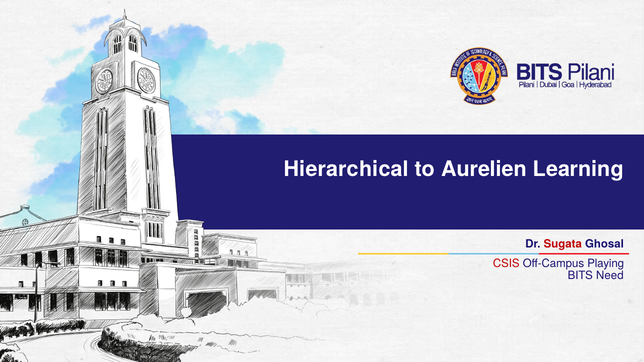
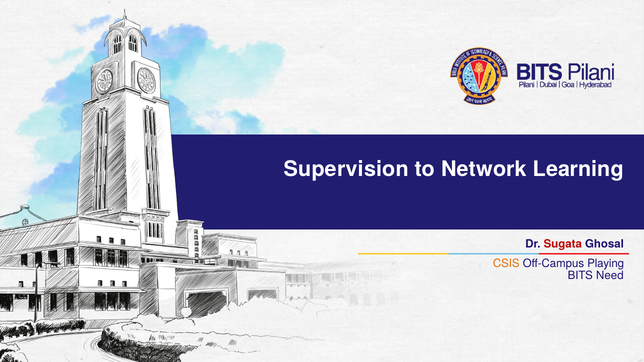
Hierarchical: Hierarchical -> Supervision
Aurelien: Aurelien -> Network
CSIS colour: red -> orange
